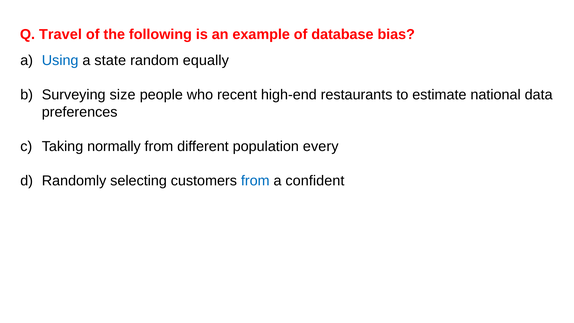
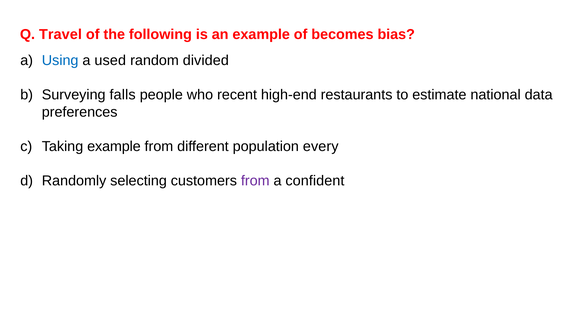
database: database -> becomes
state: state -> used
equally: equally -> divided
size: size -> falls
Taking normally: normally -> example
from at (255, 181) colour: blue -> purple
